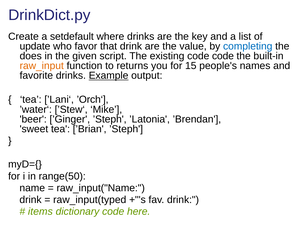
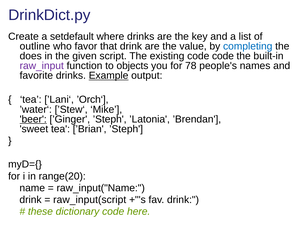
update: update -> outline
raw_input colour: orange -> purple
returns: returns -> objects
15: 15 -> 78
beer underline: none -> present
range(50: range(50 -> range(20
raw_input(typed: raw_input(typed -> raw_input(script
items: items -> these
